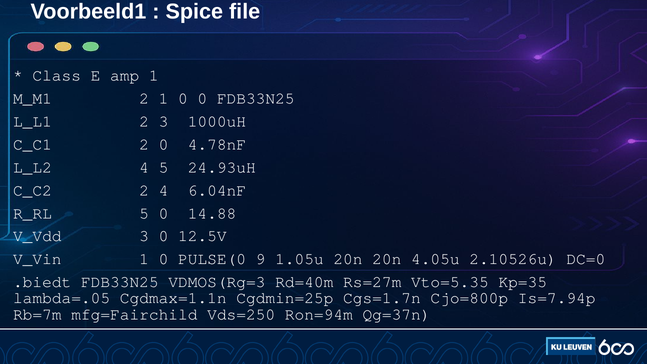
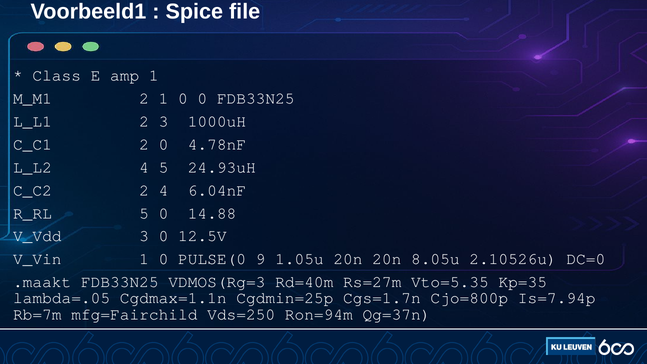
4.05u: 4.05u -> 8.05u
.biedt: .biedt -> .maakt
